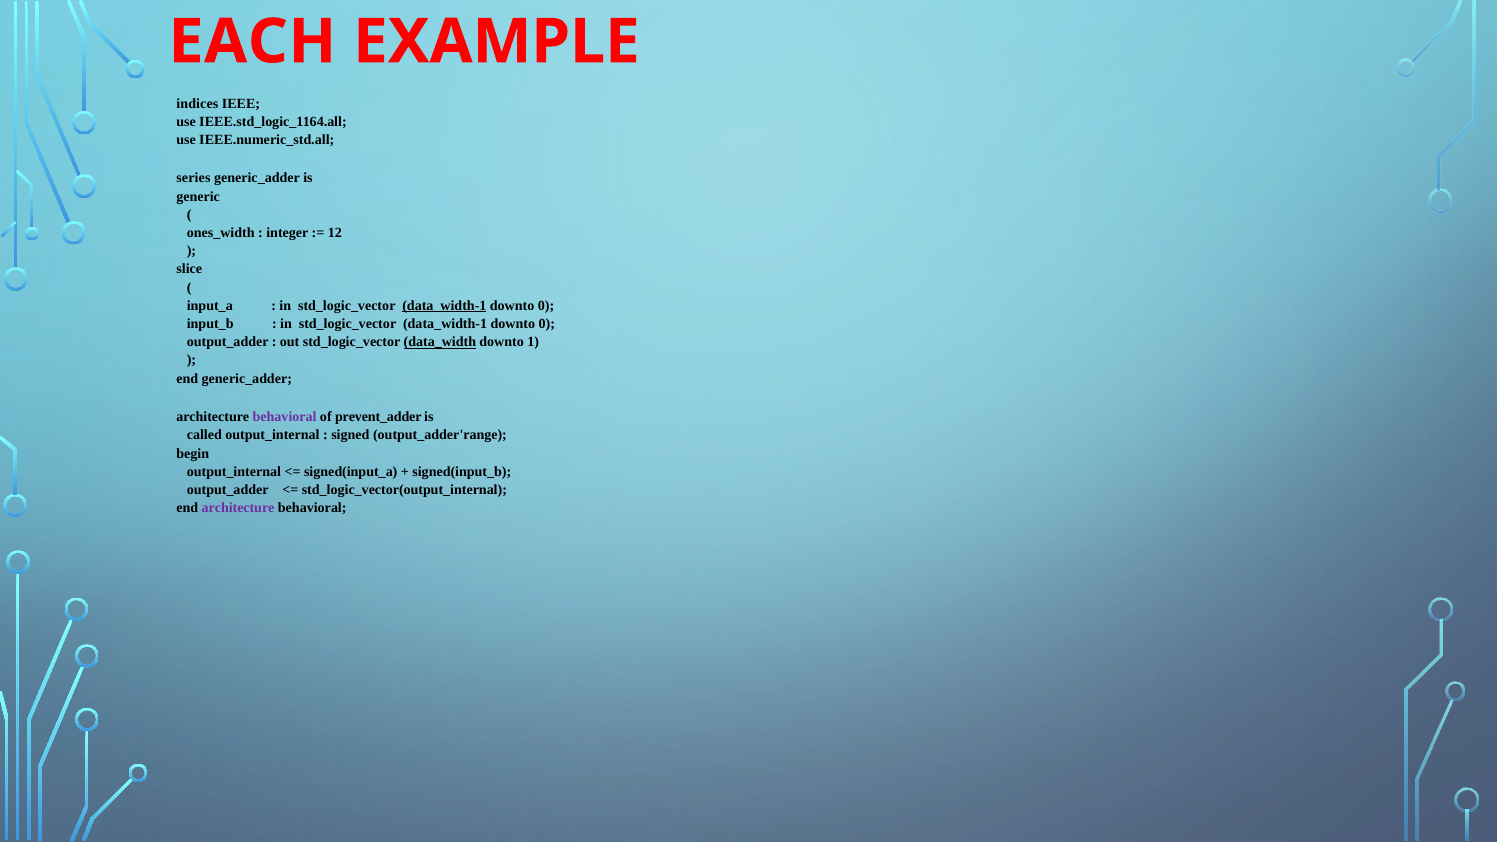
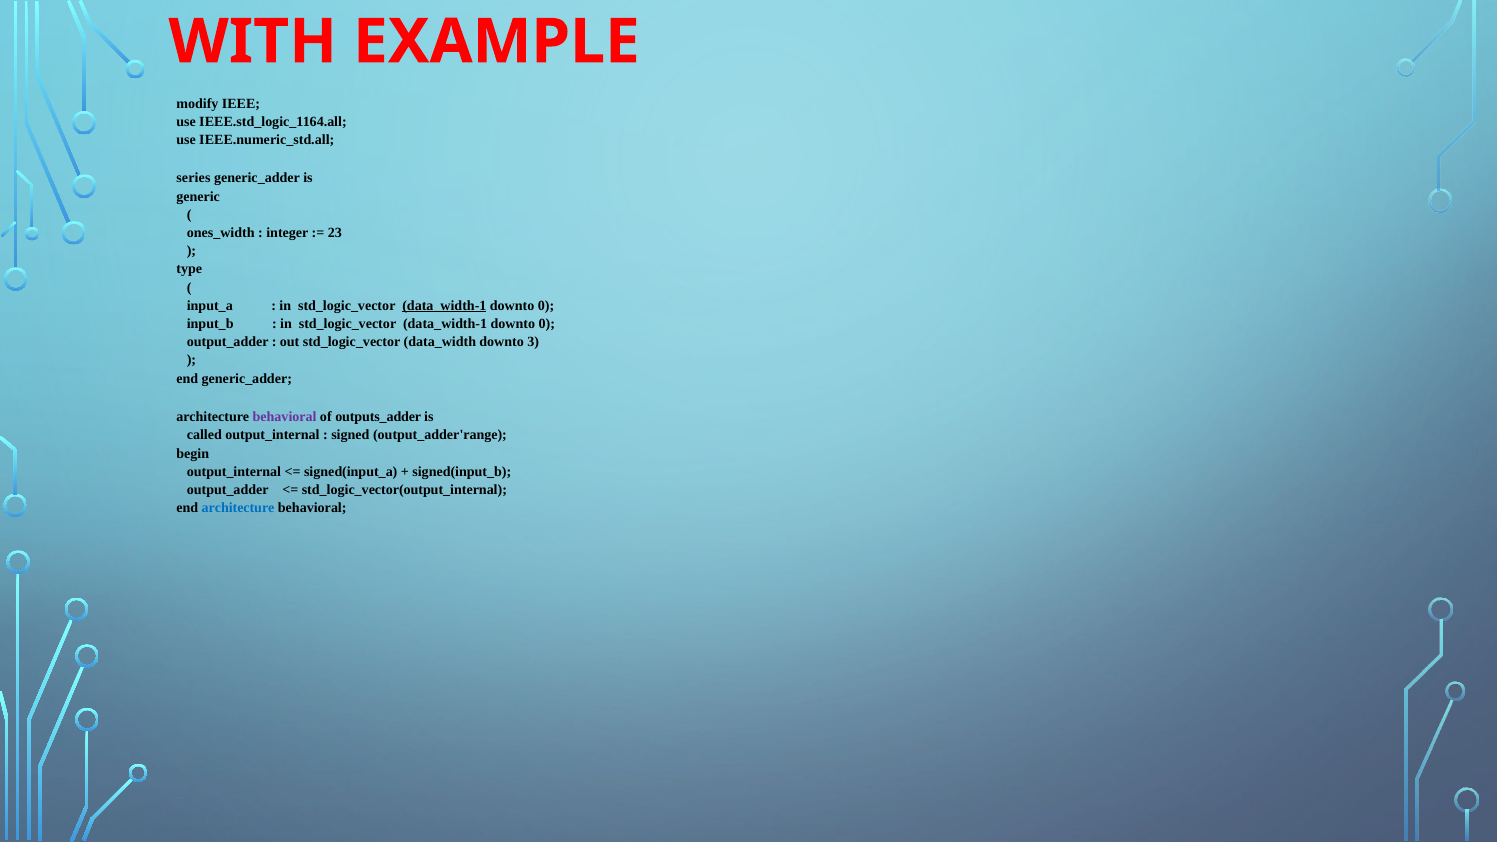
EACH: EACH -> WITH
indices: indices -> modify
12: 12 -> 23
slice: slice -> type
data_width underline: present -> none
1: 1 -> 3
prevent_adder: prevent_adder -> outputs_adder
architecture at (238, 508) colour: purple -> blue
